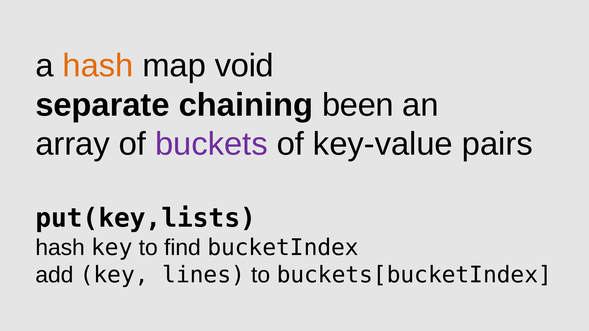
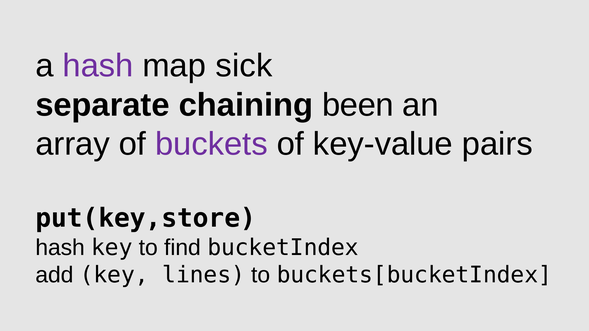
hash at (98, 66) colour: orange -> purple
void: void -> sick
put(key,lists: put(key,lists -> put(key,store
